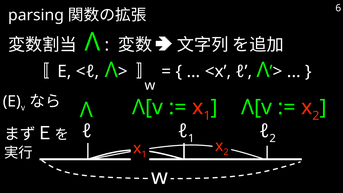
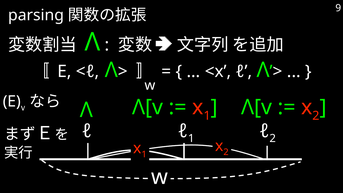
6: 6 -> 9
